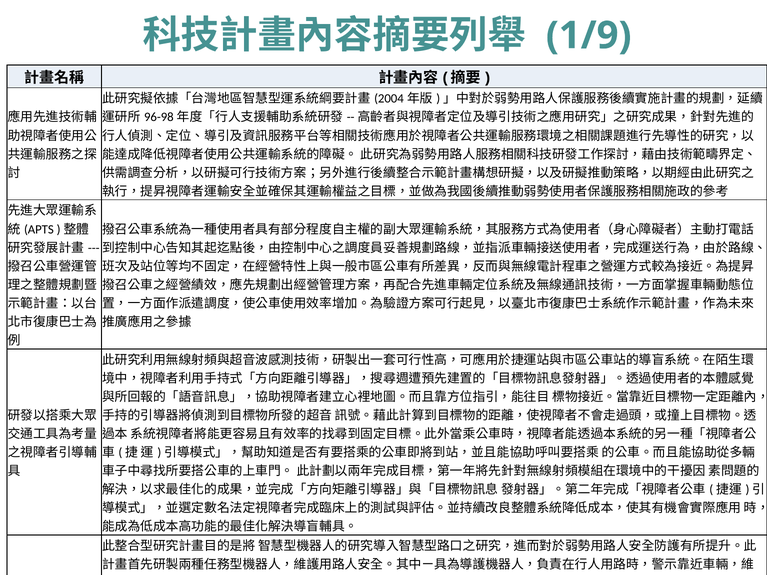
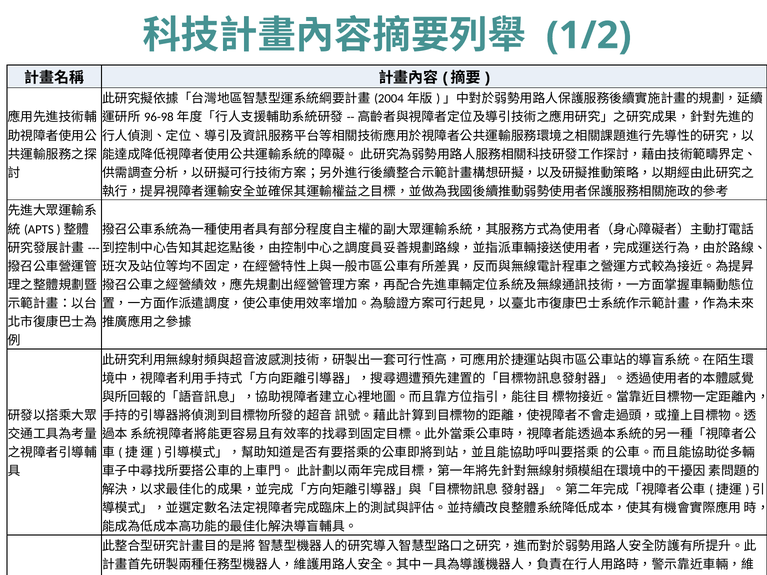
1/9: 1/9 -> 1/2
